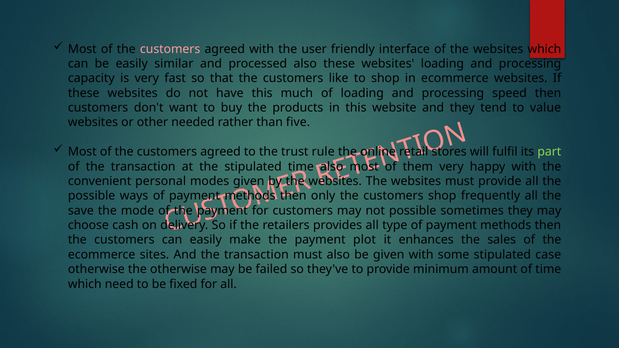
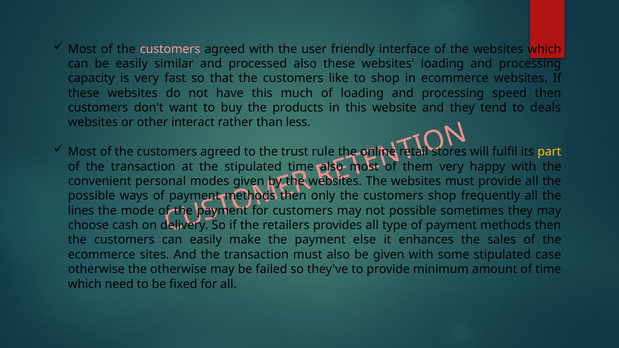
value: value -> deals
needed: needed -> interact
five: five -> less
part colour: light green -> yellow
save: save -> lines
plot: plot -> else
